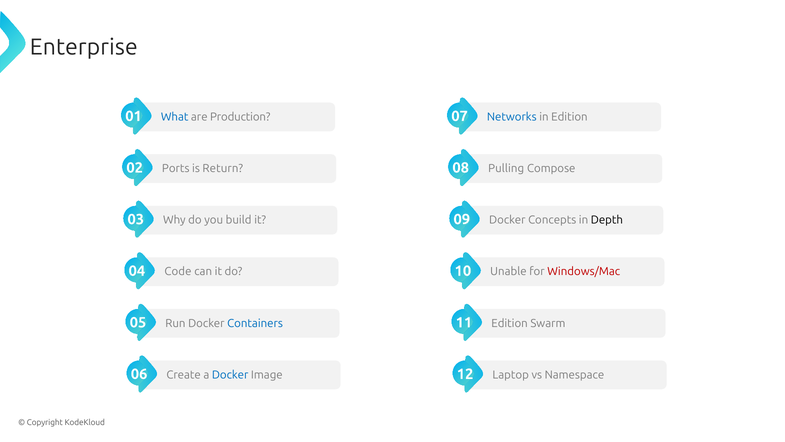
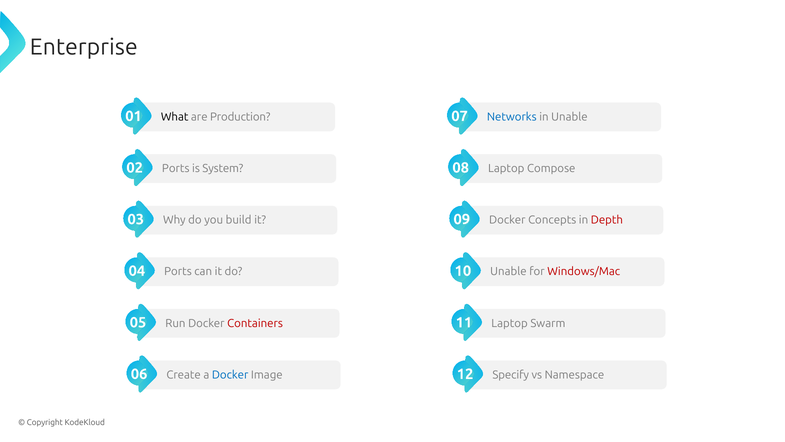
What colour: blue -> black
in Edition: Edition -> Unable
Return: Return -> System
08 Pulling: Pulling -> Laptop
Depth colour: black -> red
04 Code: Code -> Ports
Containers colour: blue -> red
11 Edition: Edition -> Laptop
Laptop: Laptop -> Specify
